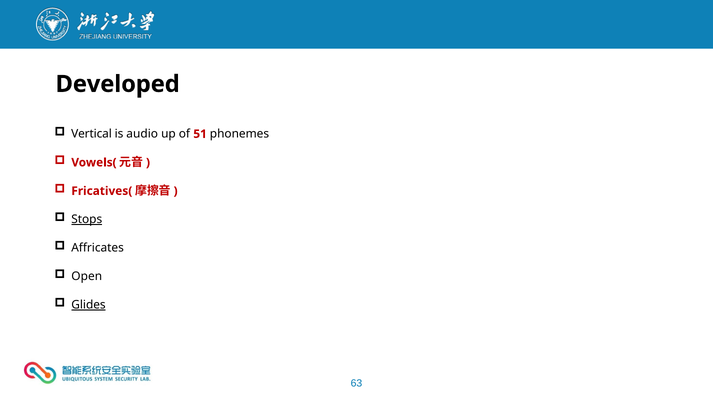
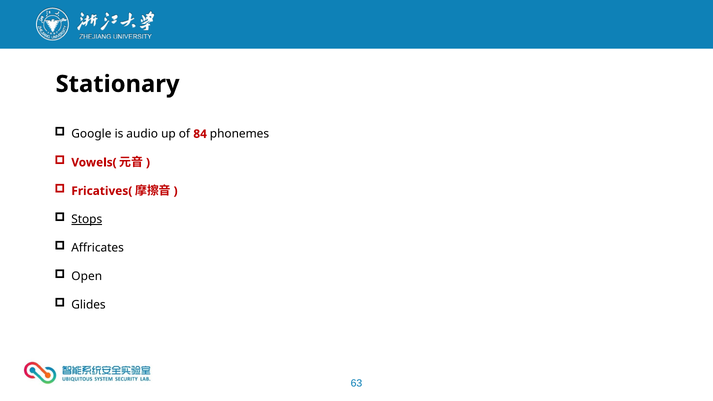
Developed: Developed -> Stationary
Vertical: Vertical -> Google
51: 51 -> 84
Glides underline: present -> none
